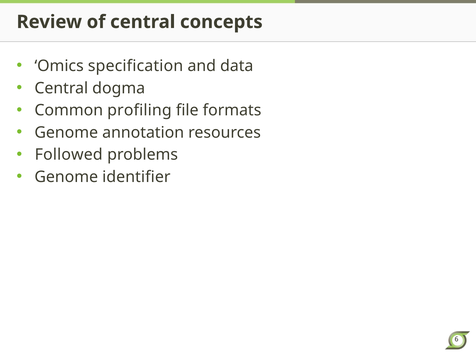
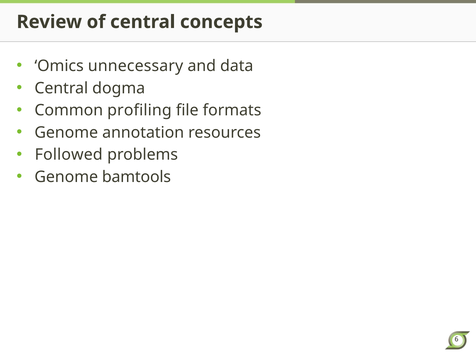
specification: specification -> unnecessary
identifier: identifier -> bamtools
